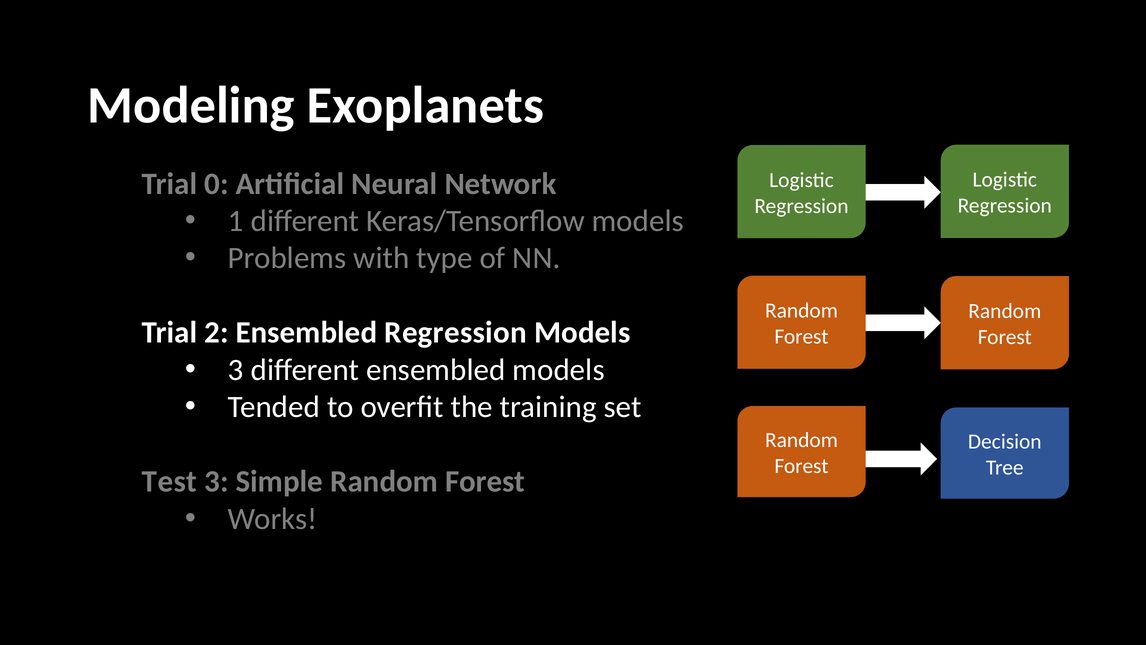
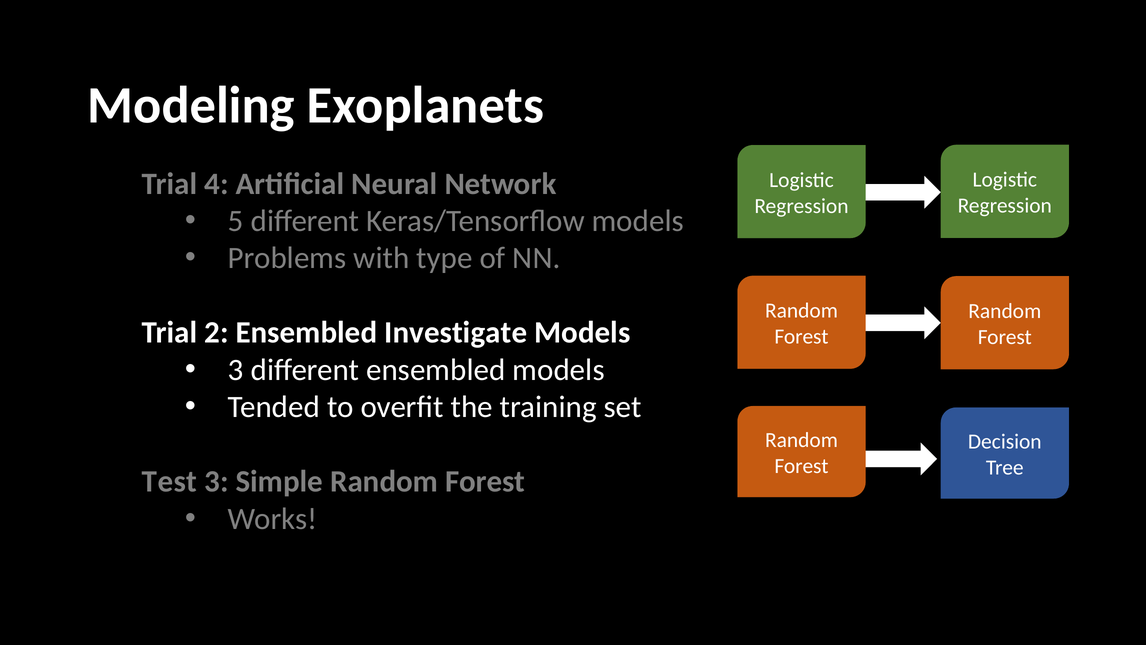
0: 0 -> 4
1: 1 -> 5
Ensembled Regression: Regression -> Investigate
